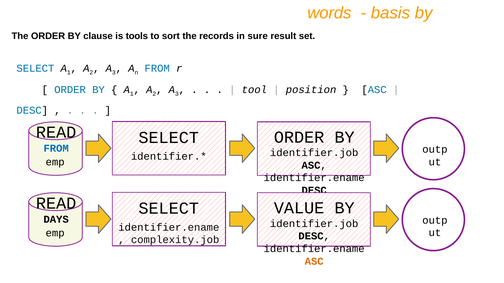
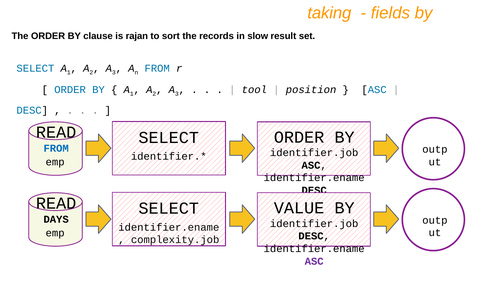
words: words -> taking
basis: basis -> fields
tools: tools -> rajan
sure: sure -> slow
ASC at (314, 262) colour: orange -> purple
